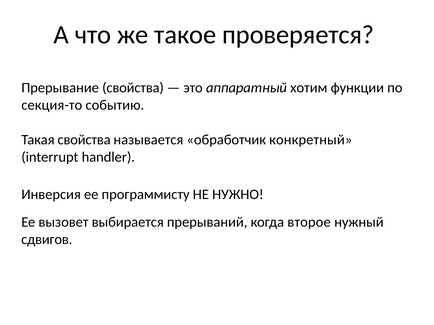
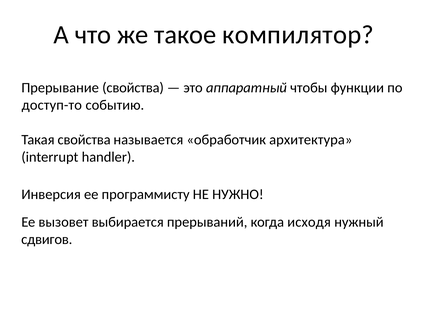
проверяется: проверяется -> компилятор
хотим: хотим -> чтобы
секция-то: секция-то -> доступ-то
конкретный: конкретный -> архитектура
второе: второе -> исходя
